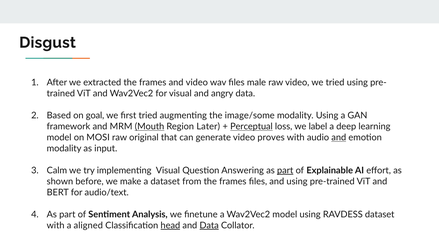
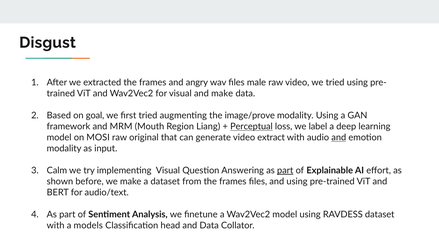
and video: video -> angry
and angry: angry -> make
image/some: image/some -> image/prove
Mouth underline: present -> none
Later: Later -> Liang
proves: proves -> extract
aligned: aligned -> models
head underline: present -> none
Data at (209, 225) underline: present -> none
